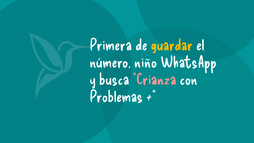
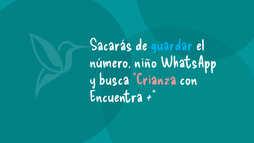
Primera: Primera -> Sacarás
guardar colour: yellow -> light blue
Problemas: Problemas -> Encuentra
